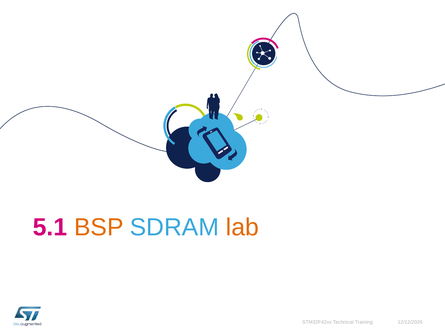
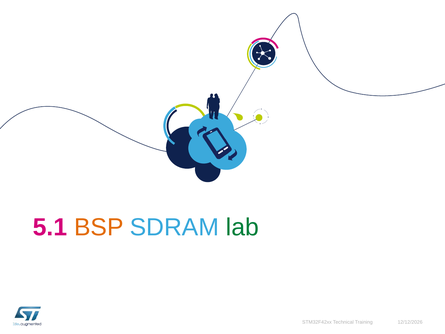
lab colour: orange -> green
